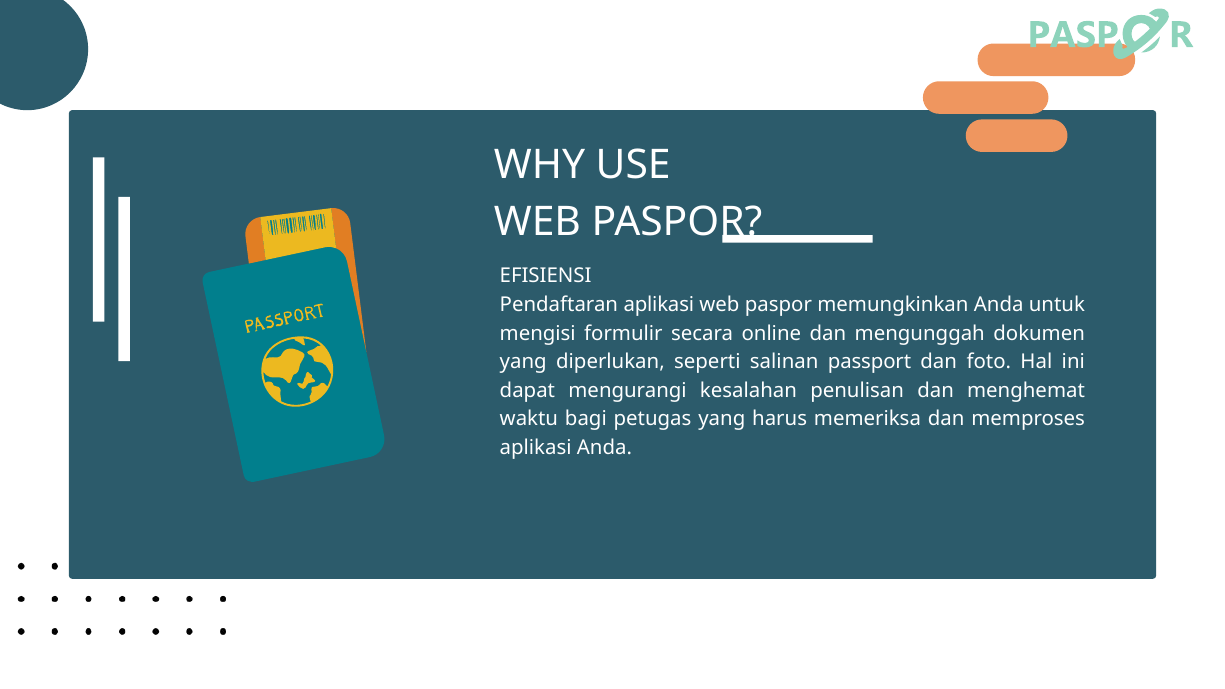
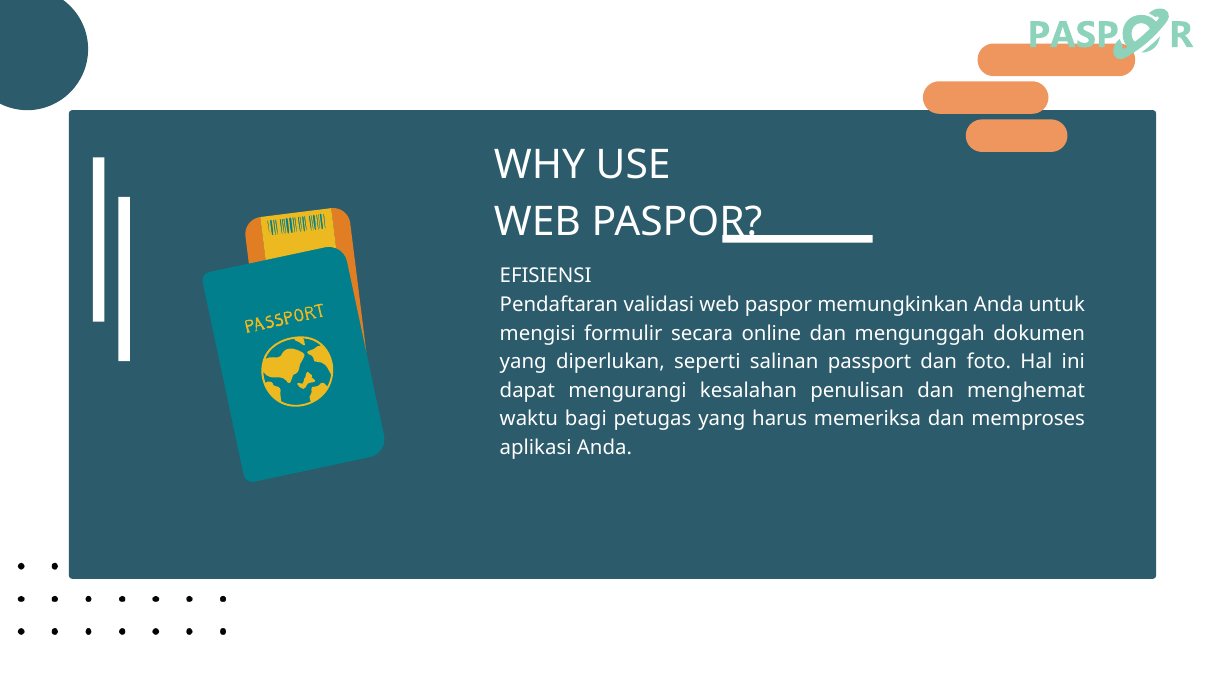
Pendaftaran aplikasi: aplikasi -> validasi
